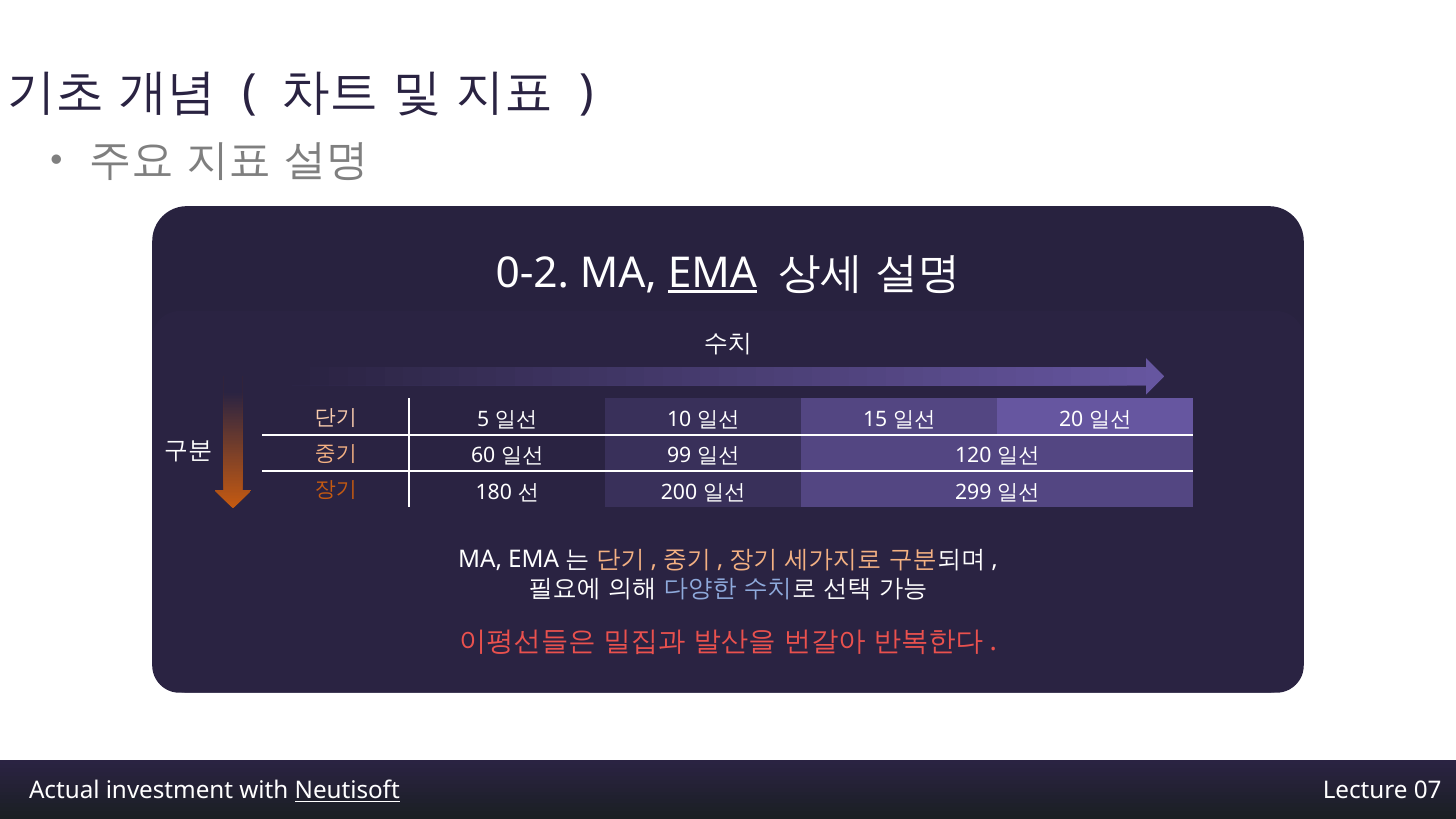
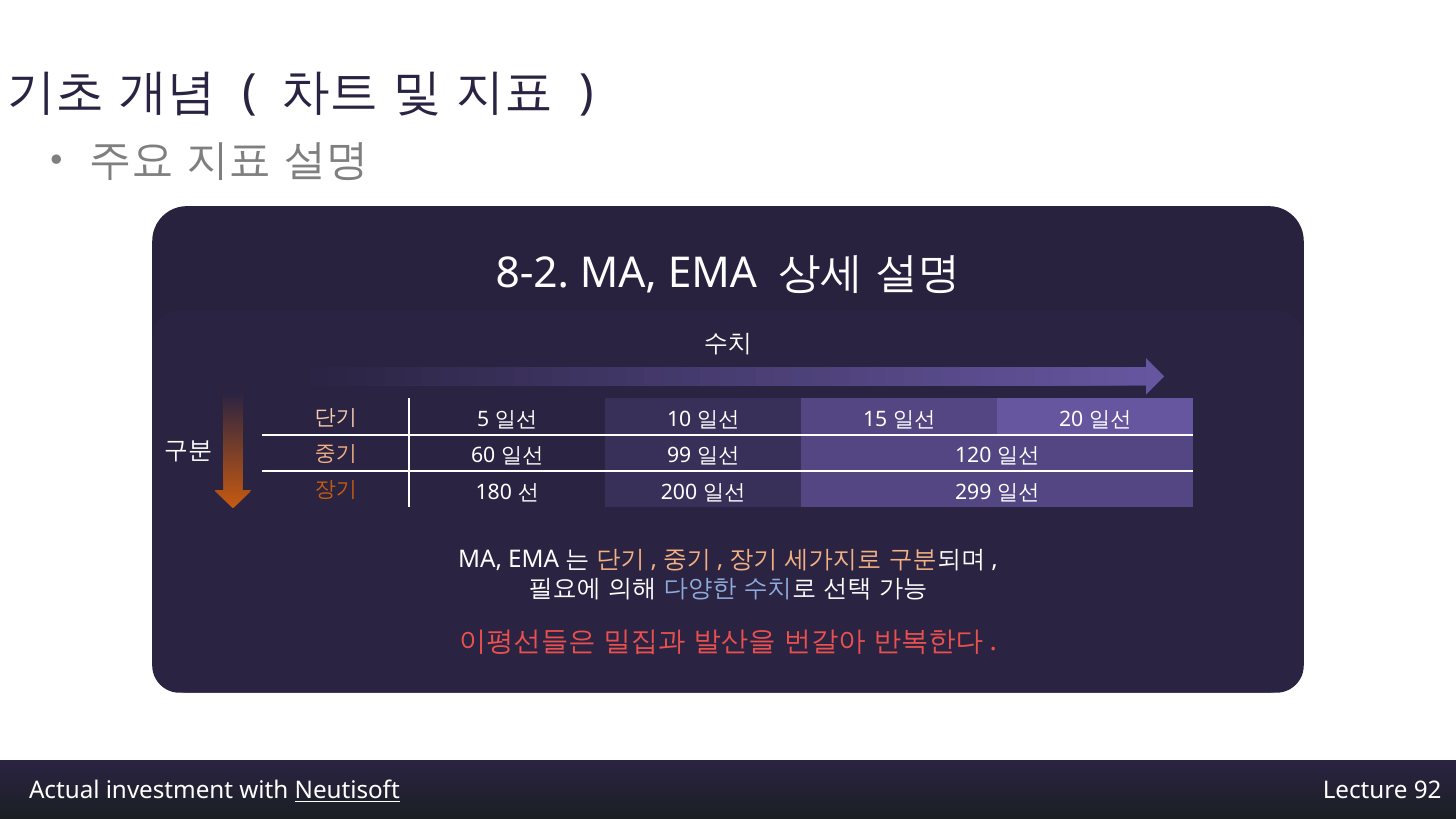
0-2: 0-2 -> 8-2
EMA underline: present -> none
07: 07 -> 92
